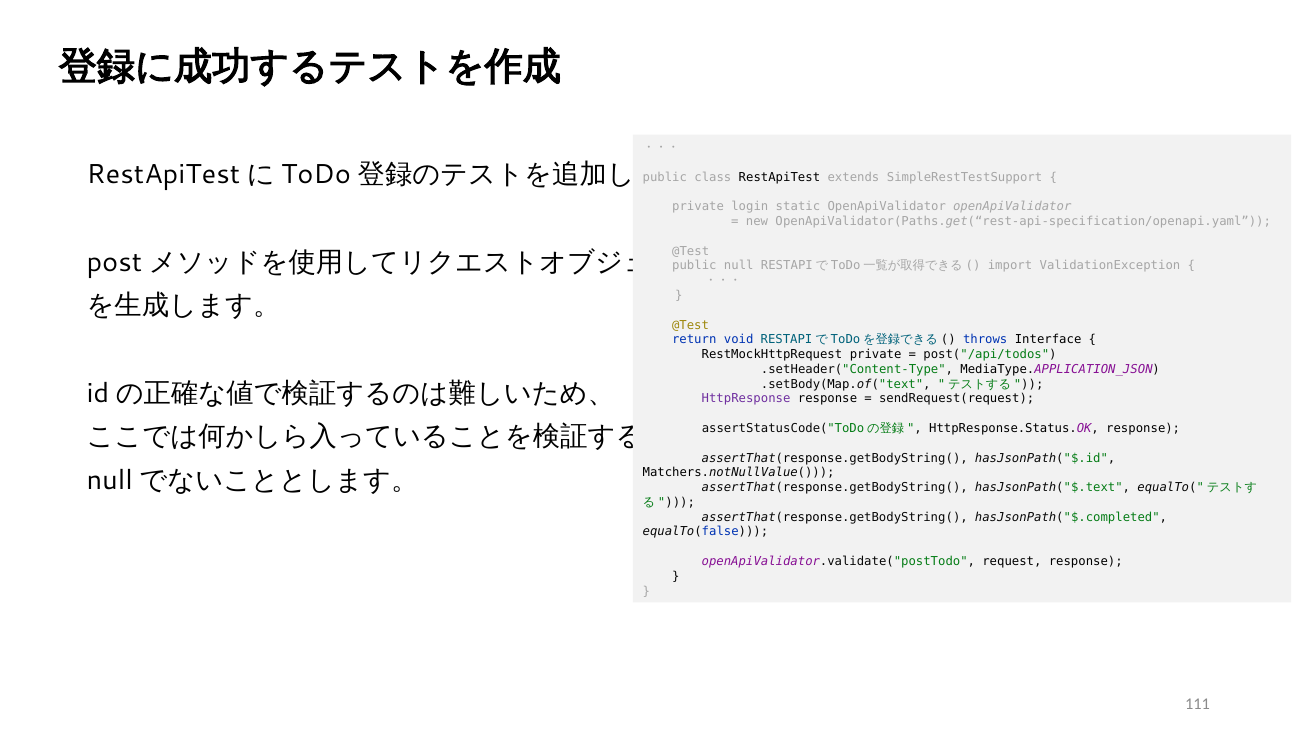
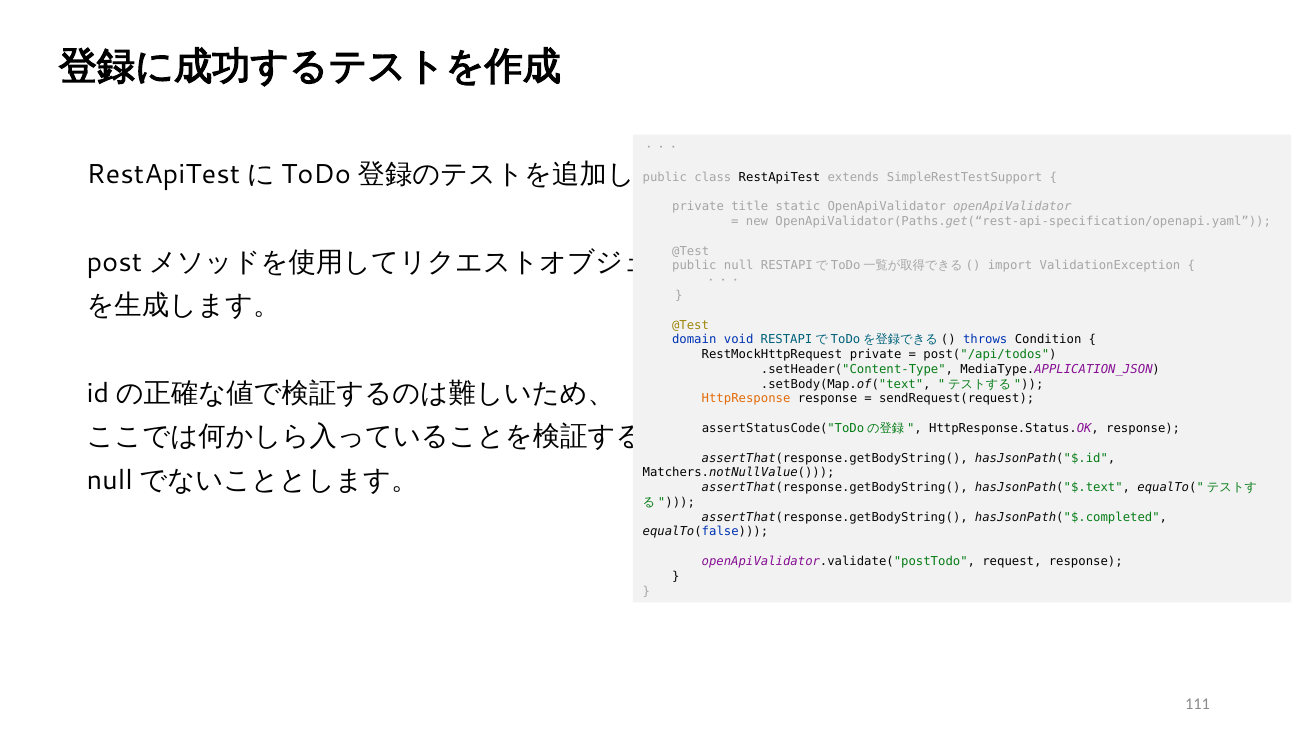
login: login -> title
return: return -> domain
Interface: Interface -> Condition
HttpResponse colour: purple -> orange
